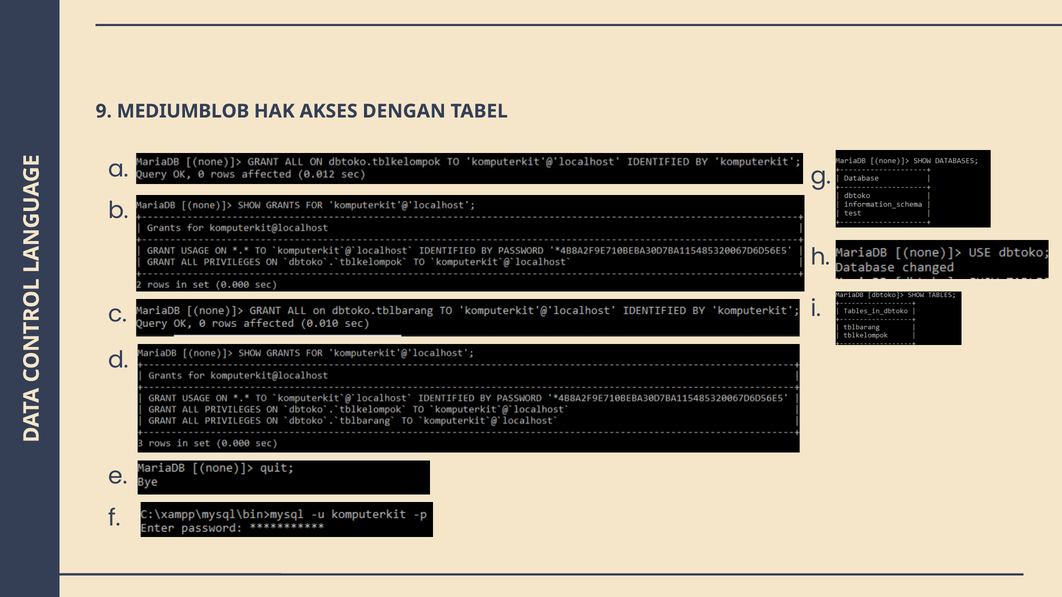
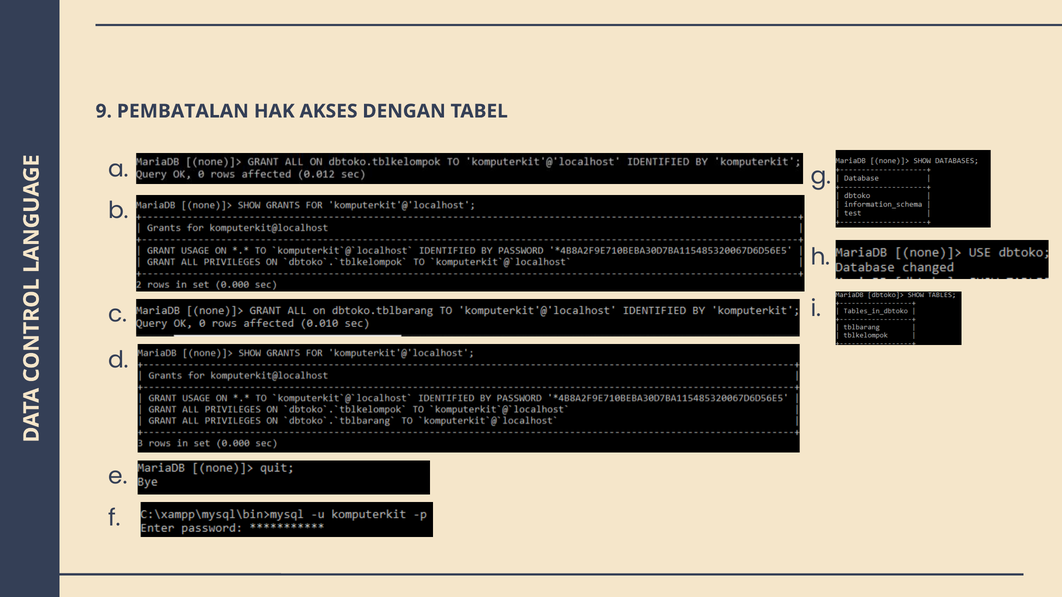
MEDIUMBLOB: MEDIUMBLOB -> PEMBATALAN
